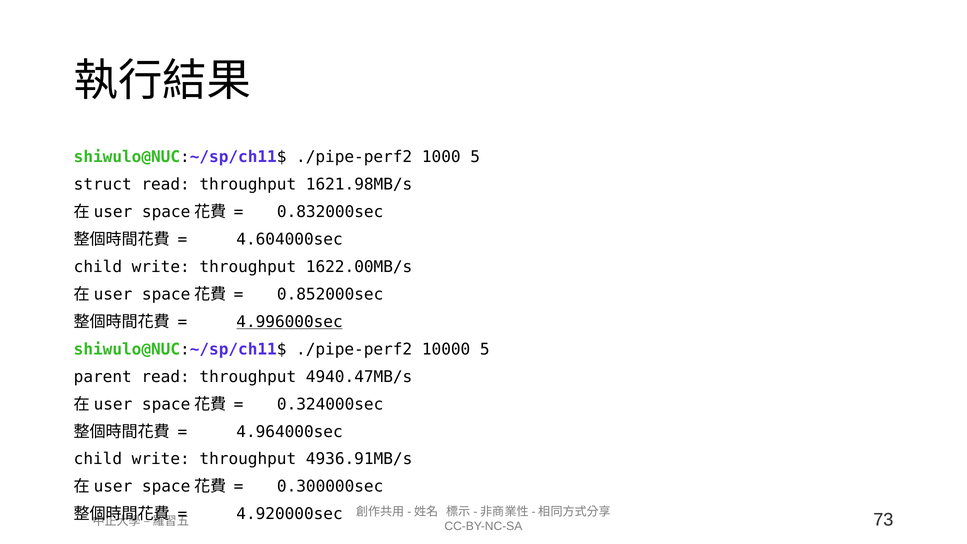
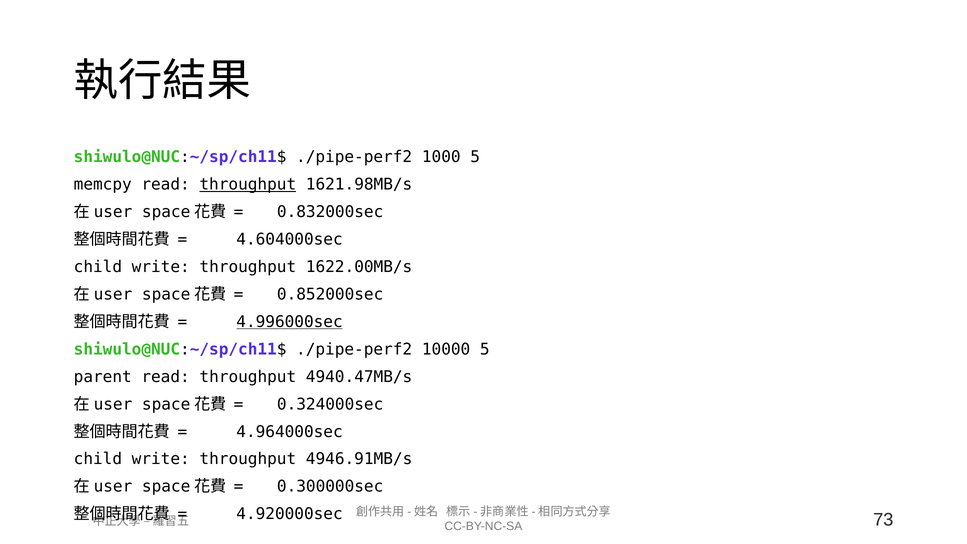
struct: struct -> memcpy
throughput at (248, 184) underline: none -> present
4936.91MB/s: 4936.91MB/s -> 4946.91MB/s
